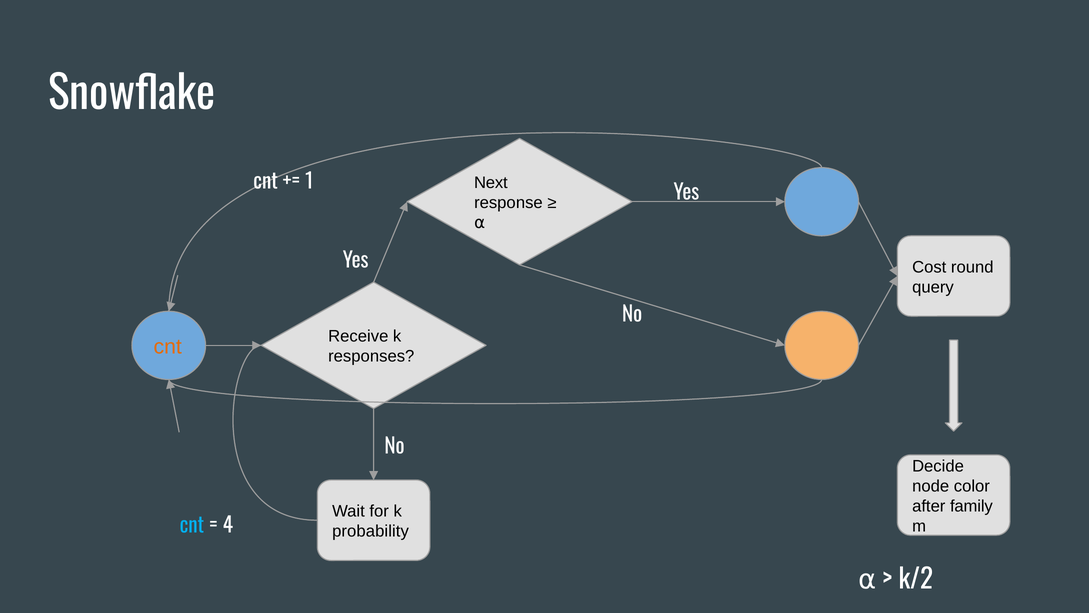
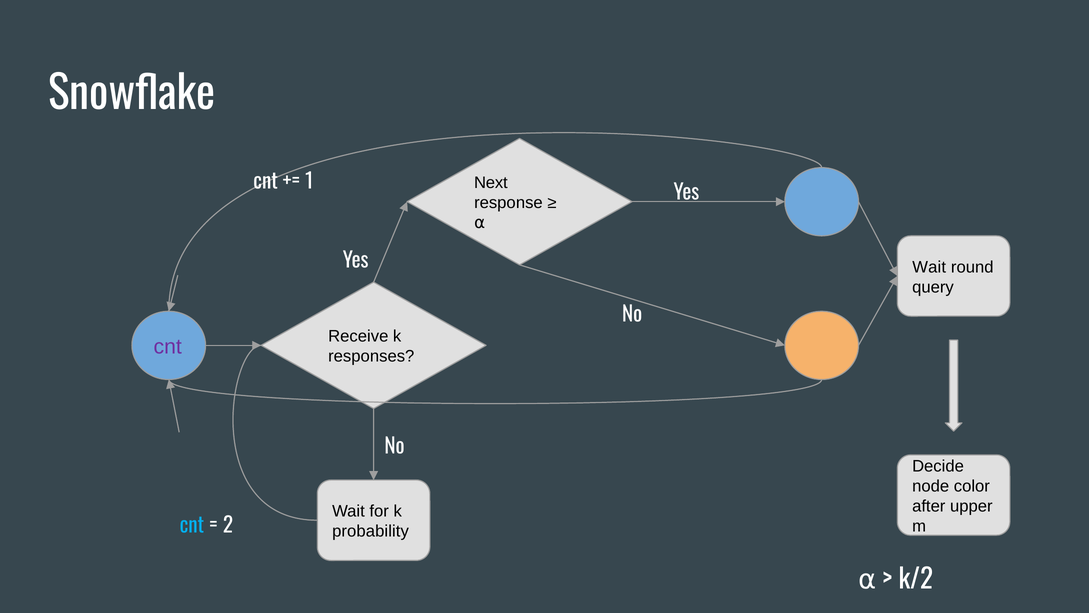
Cost at (929, 267): Cost -> Wait
cnt at (168, 347) colour: orange -> purple
family: family -> upper
4: 4 -> 2
